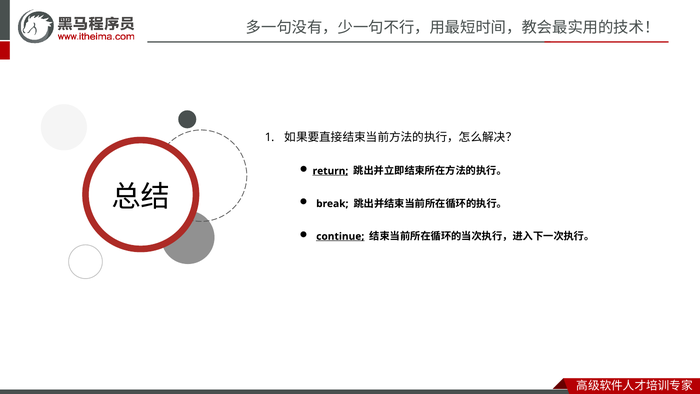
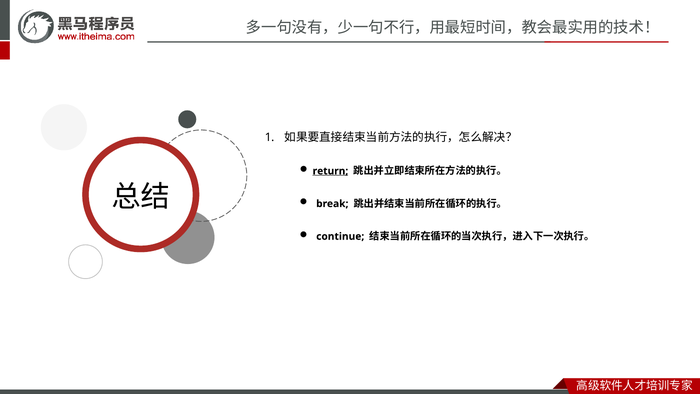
continue underline: present -> none
